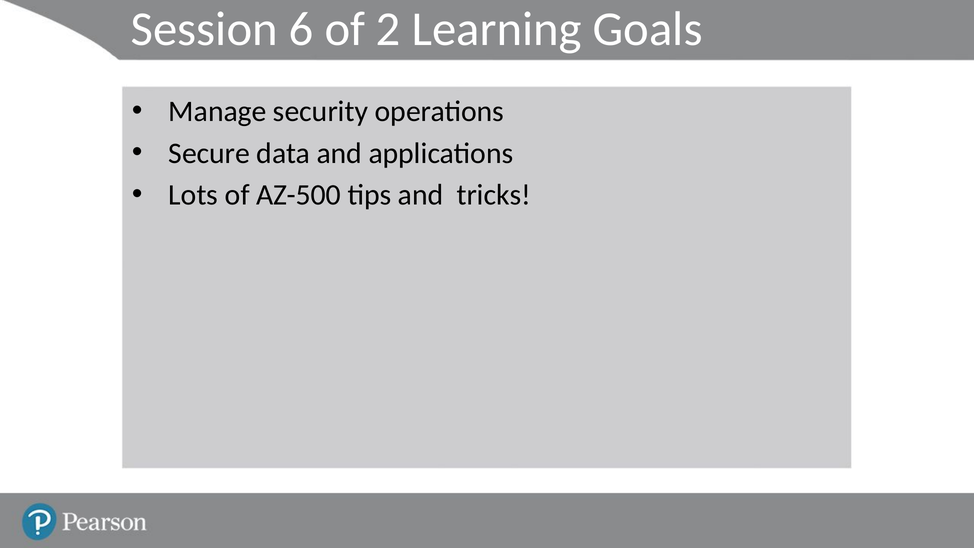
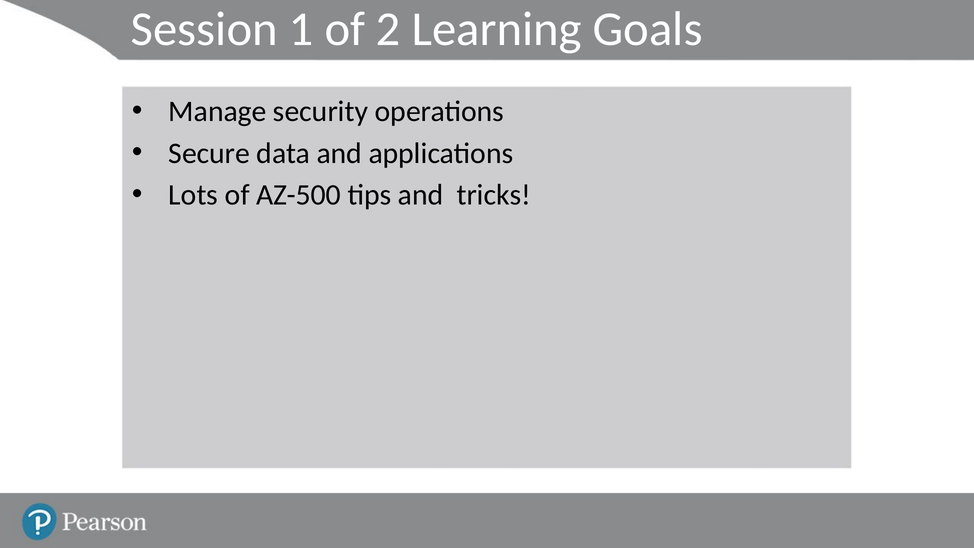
6: 6 -> 1
